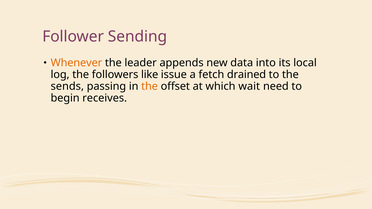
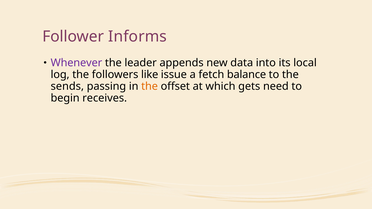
Sending: Sending -> Informs
Whenever colour: orange -> purple
drained: drained -> balance
wait: wait -> gets
